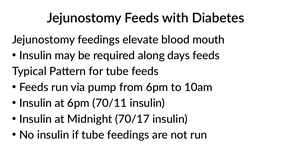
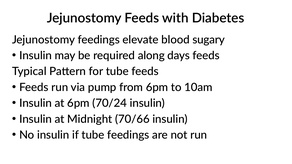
mouth: mouth -> sugary
70/11: 70/11 -> 70/24
70/17: 70/17 -> 70/66
